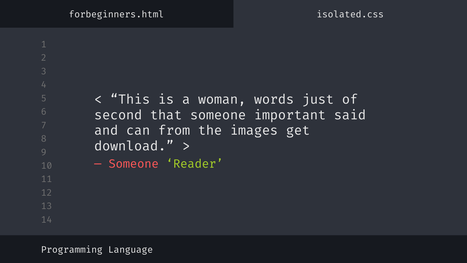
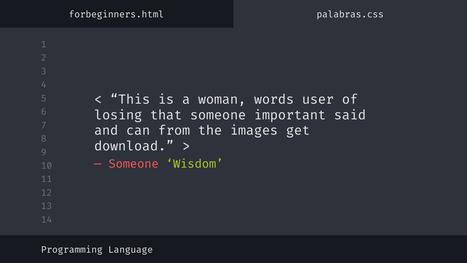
isolated.css: isolated.css -> palabras.css
just: just -> user
second: second -> losing
Reader: Reader -> Wisdom
